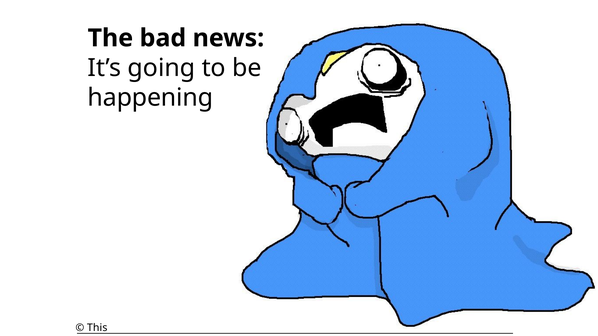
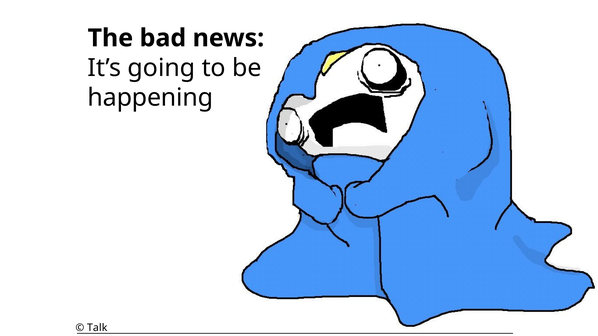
This: This -> Talk
